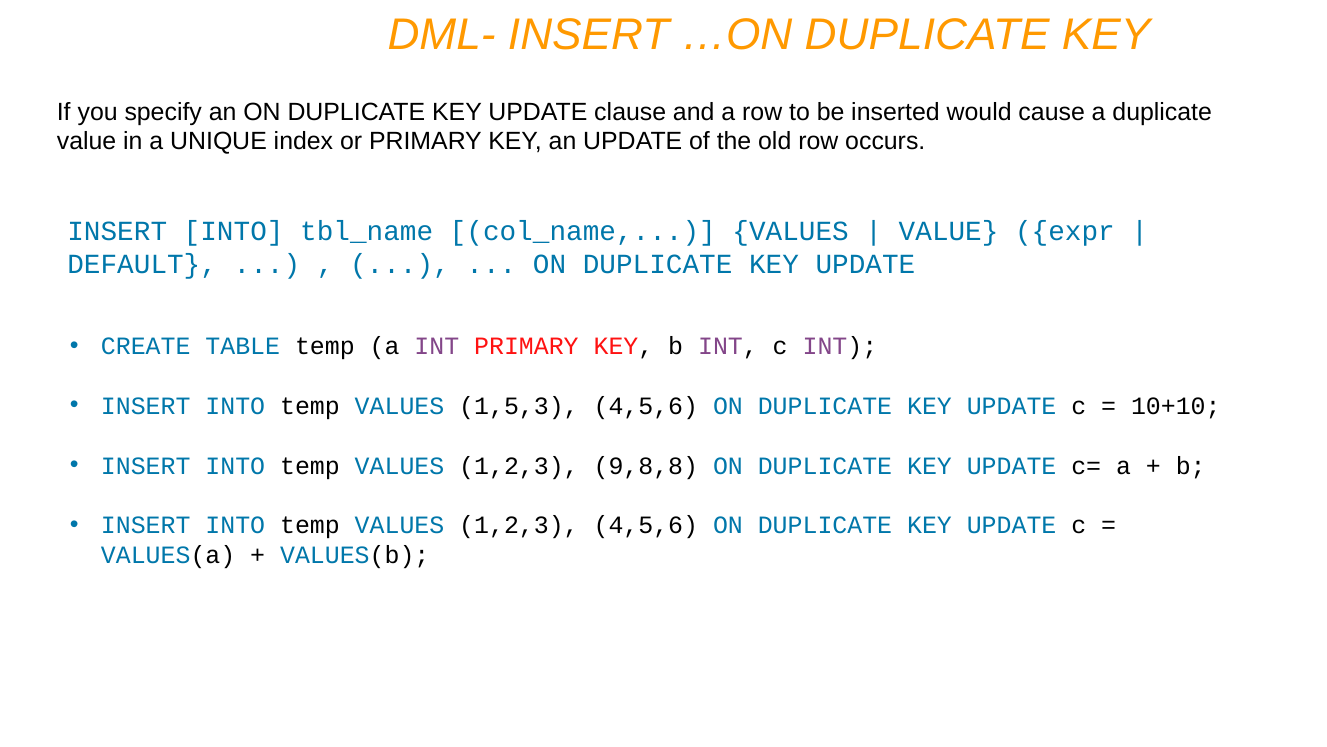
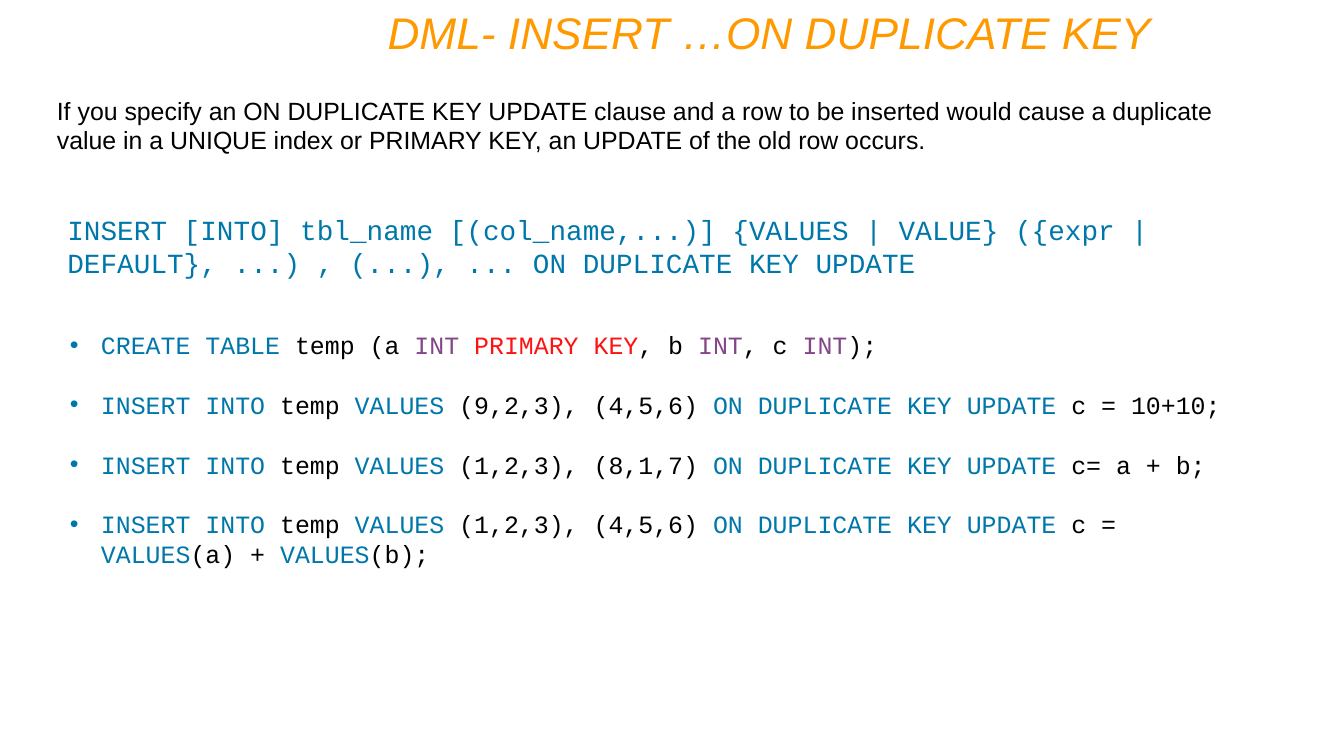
1,5,3: 1,5,3 -> 9,2,3
9,8,8: 9,8,8 -> 8,1,7
